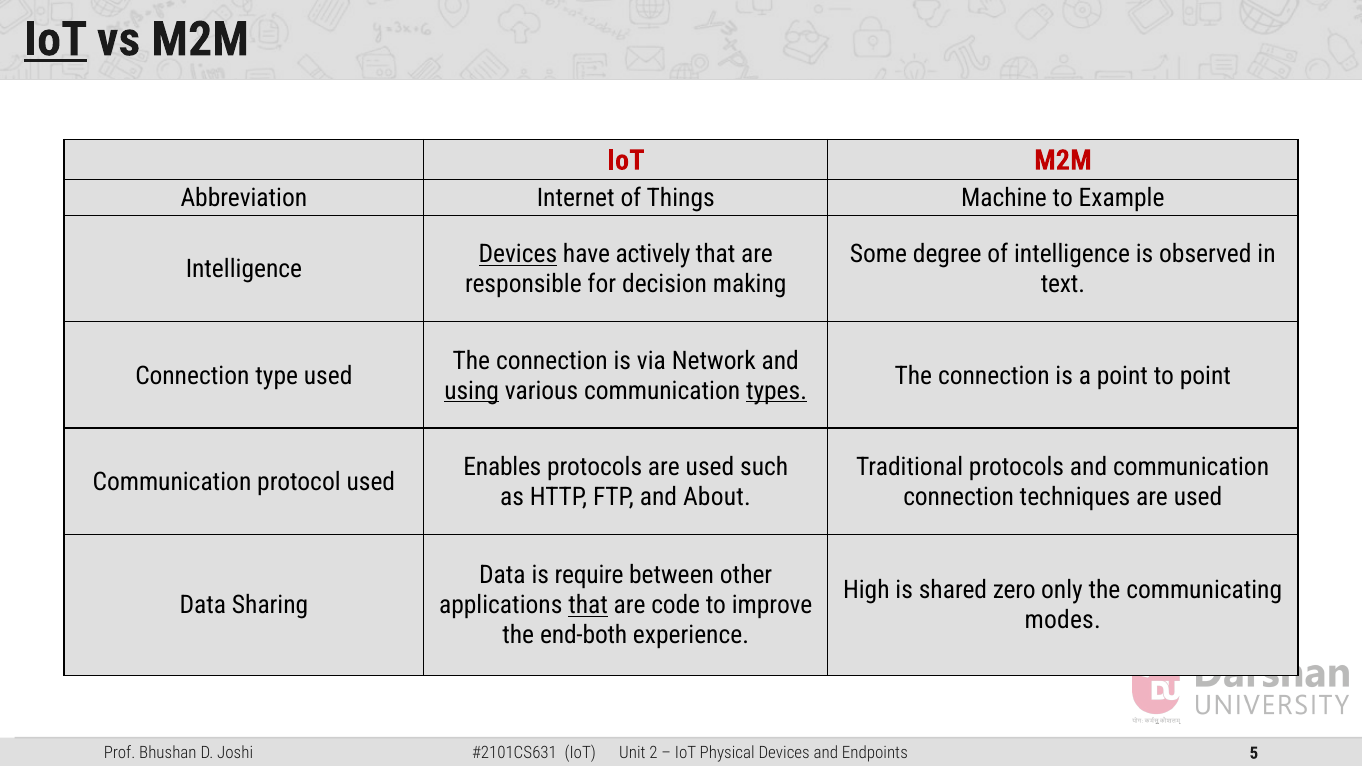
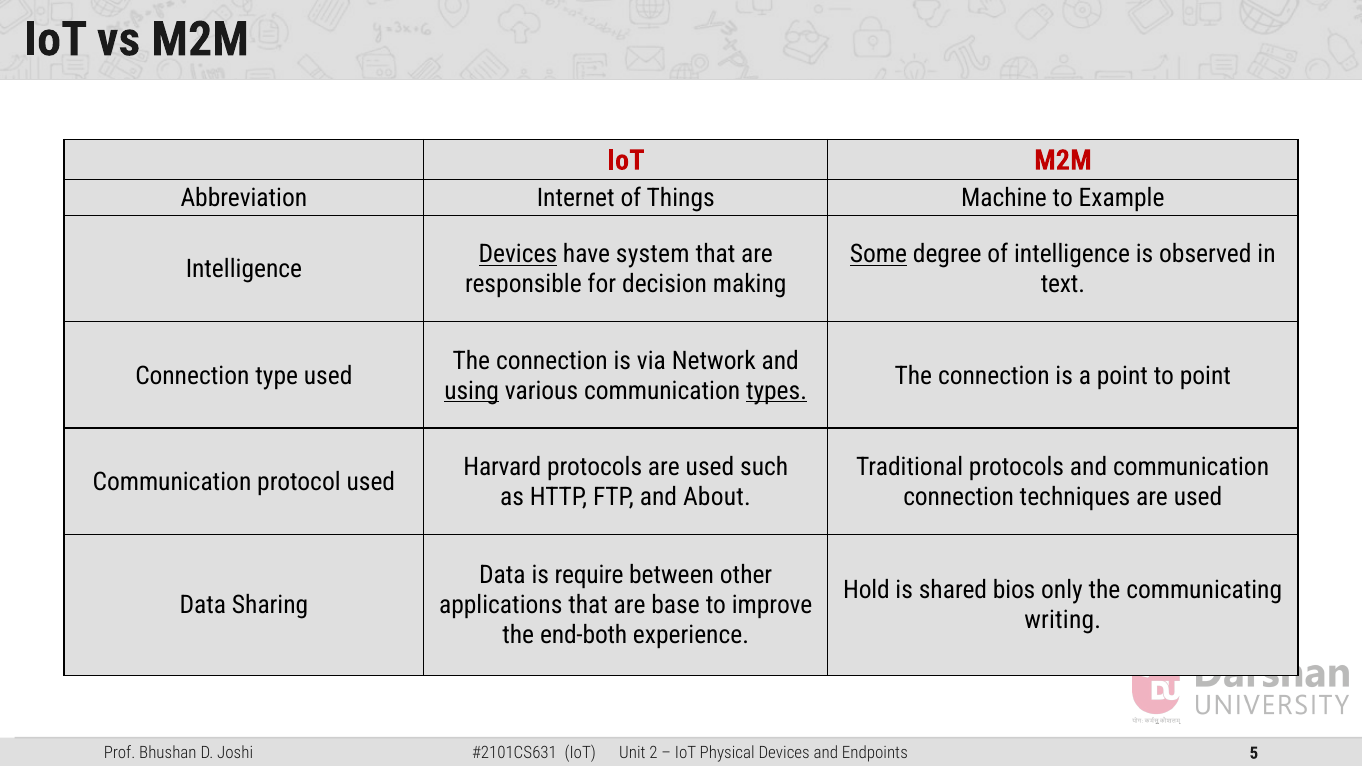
IoT at (56, 39) underline: present -> none
actively: actively -> system
Some underline: none -> present
Enables: Enables -> Harvard
High: High -> Hold
zero: zero -> bios
that at (588, 606) underline: present -> none
code: code -> base
modes: modes -> writing
